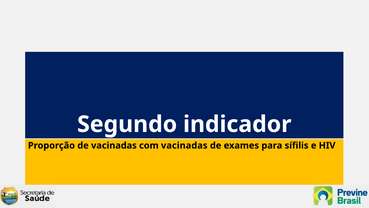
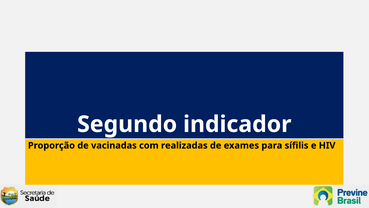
com vacinadas: vacinadas -> realizadas
